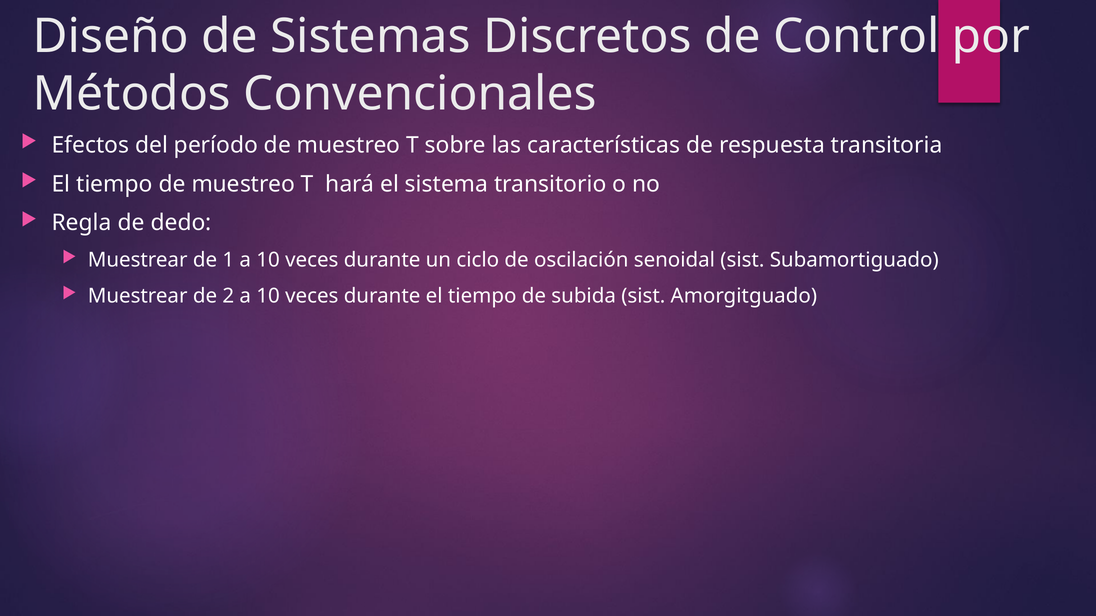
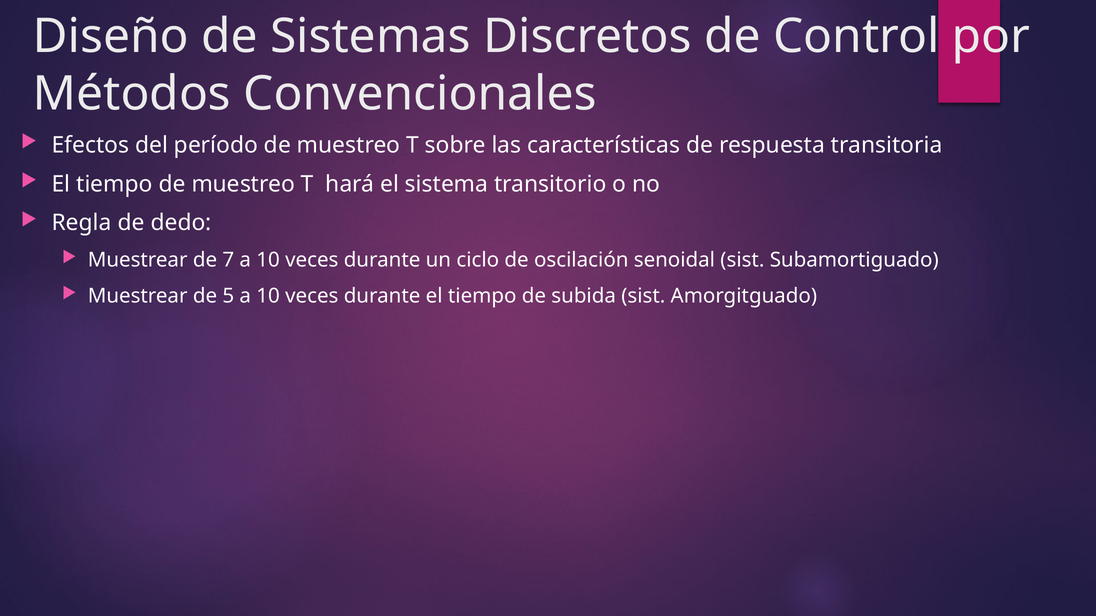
1: 1 -> 7
2: 2 -> 5
